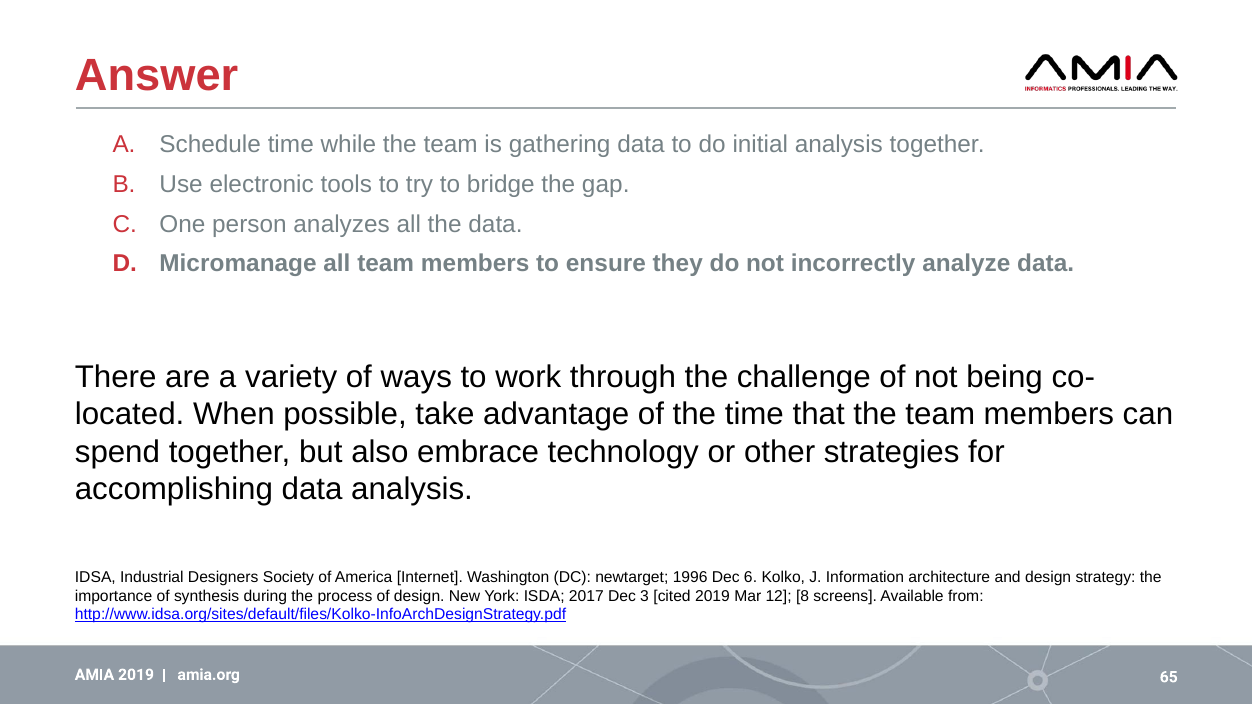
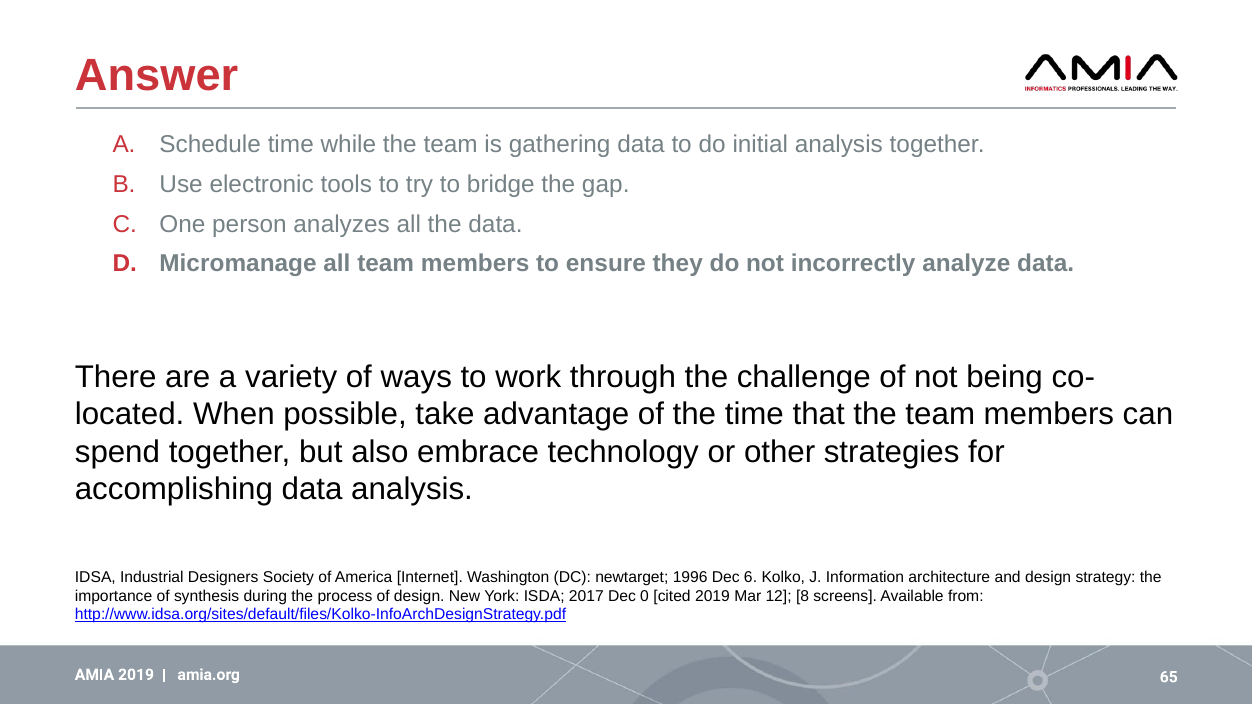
3: 3 -> 0
